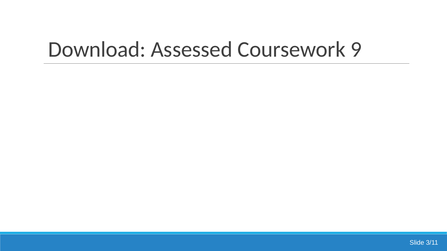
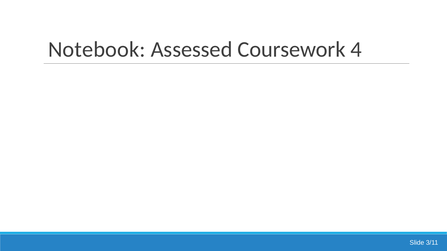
Download: Download -> Notebook
9: 9 -> 4
